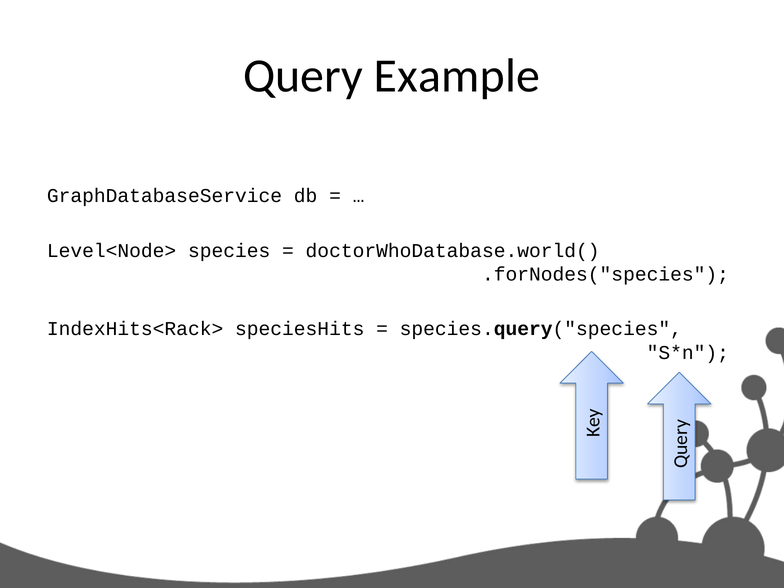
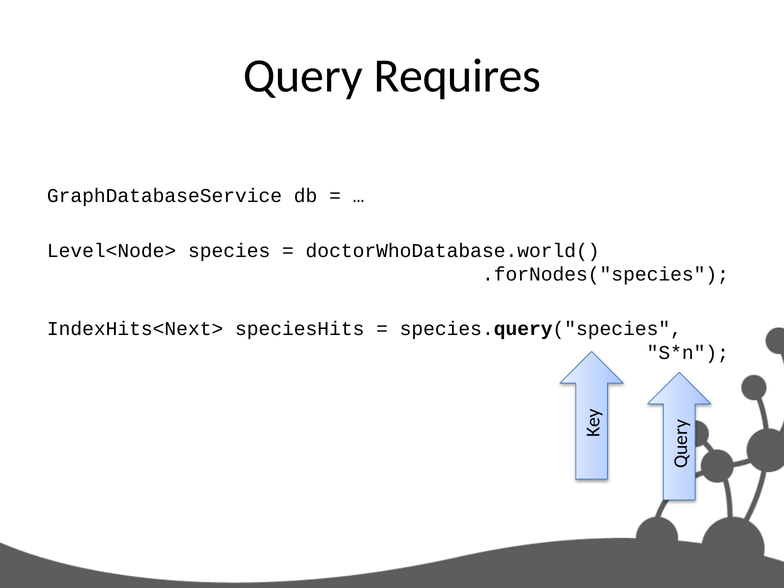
Example: Example -> Requires
IndexHits<Rack>: IndexHits<Rack> -> IndexHits<Next>
